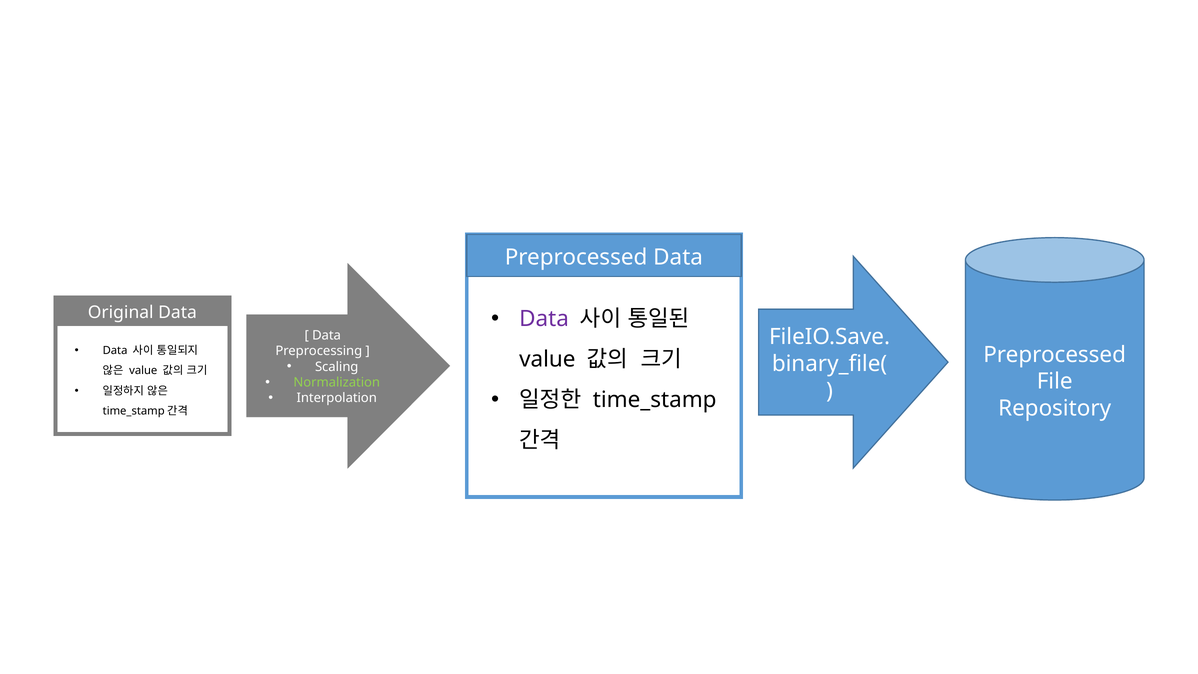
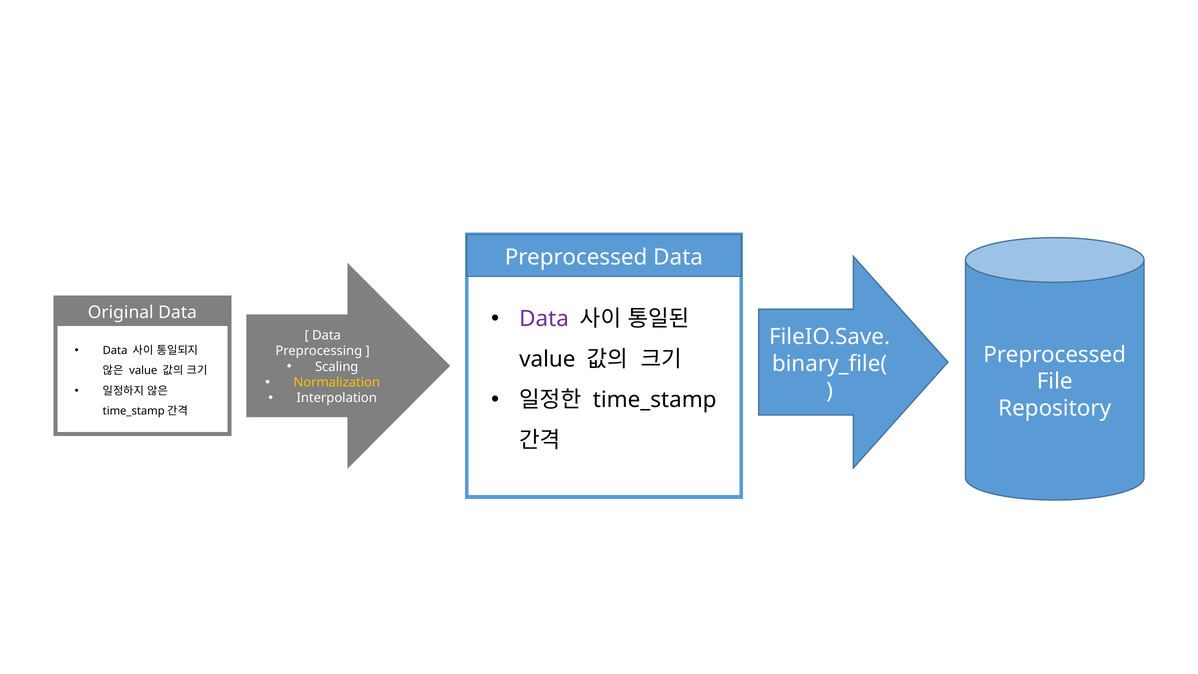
Normalization colour: light green -> yellow
